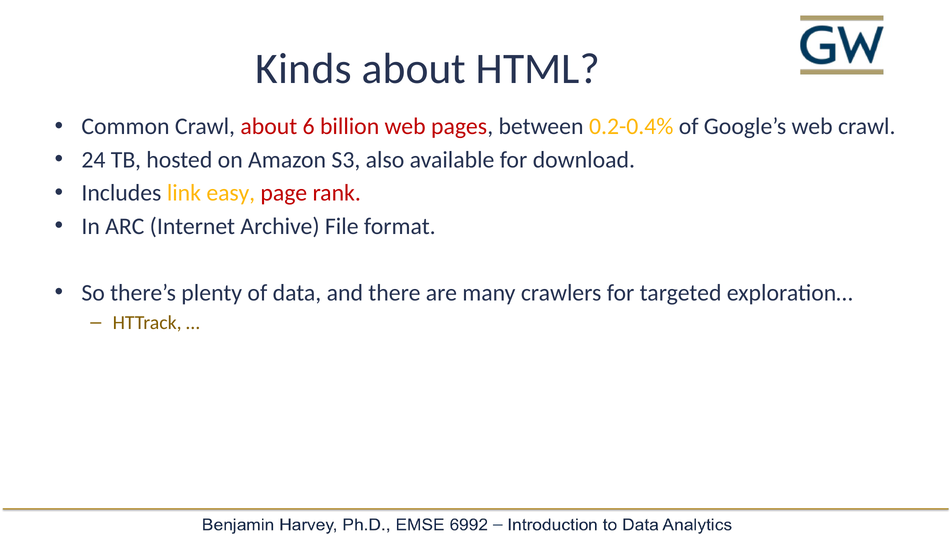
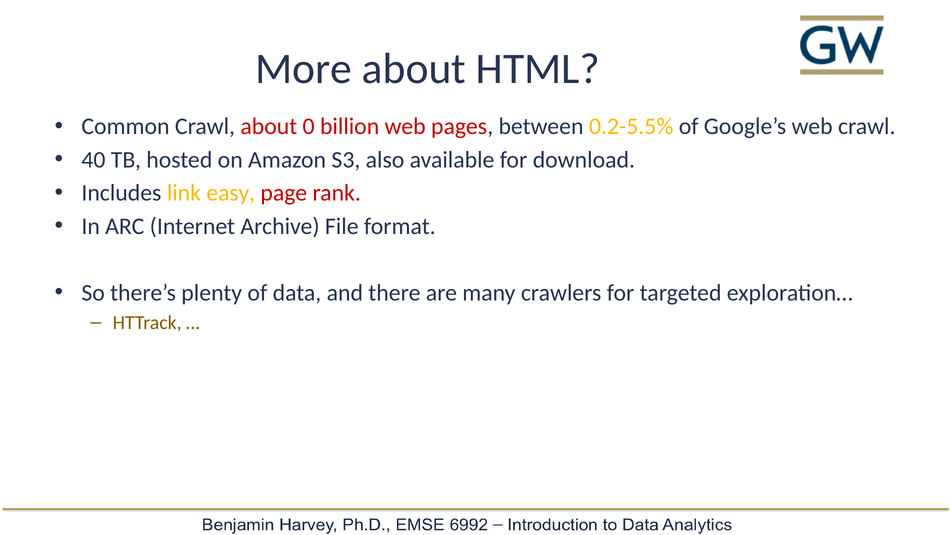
Kinds: Kinds -> More
6: 6 -> 0
0.2-0.4%: 0.2-0.4% -> 0.2-5.5%
24: 24 -> 40
